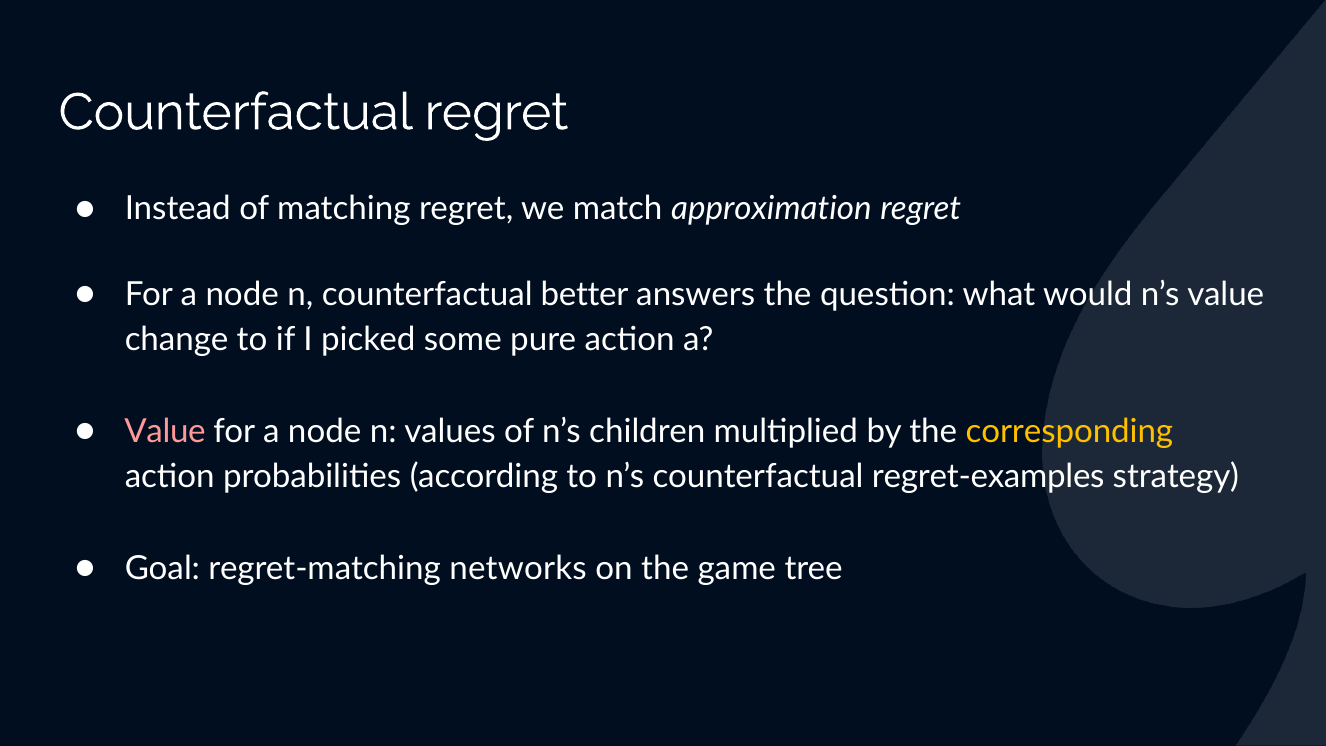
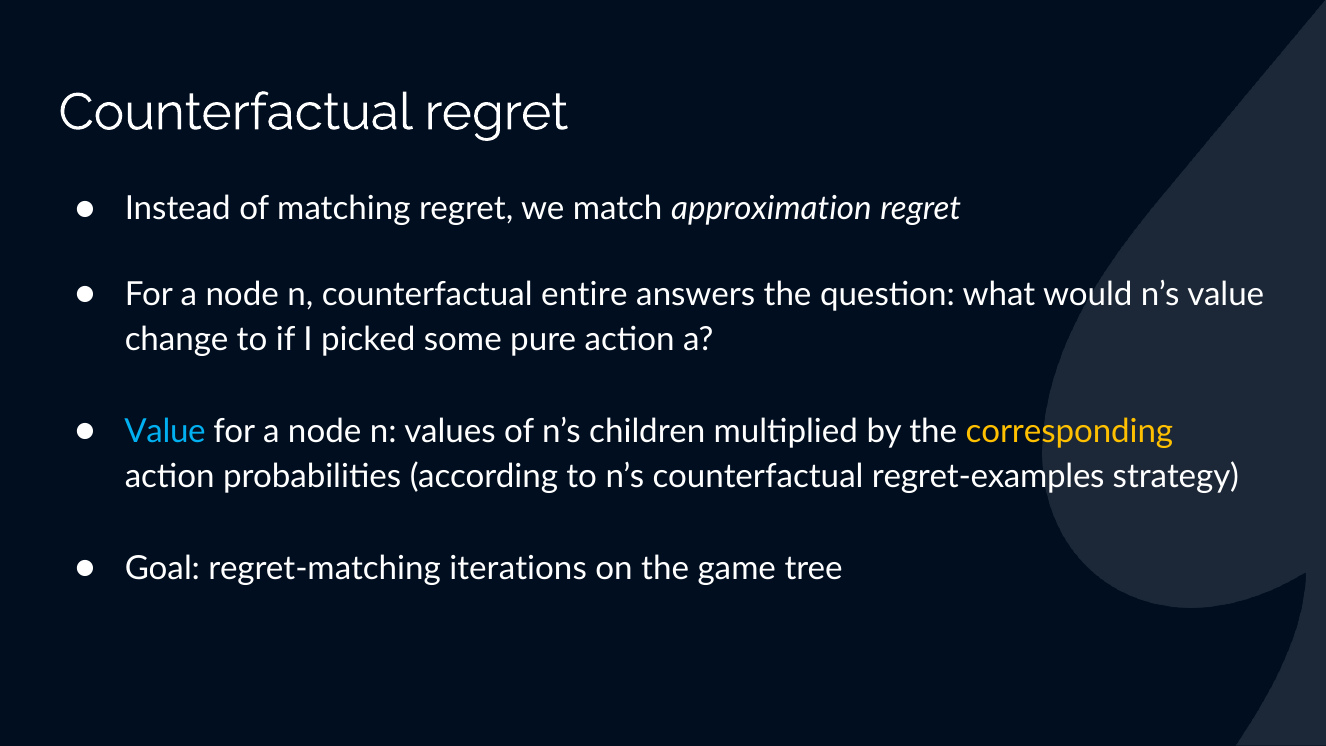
better: better -> entire
Value at (165, 431) colour: pink -> light blue
networks: networks -> iterations
